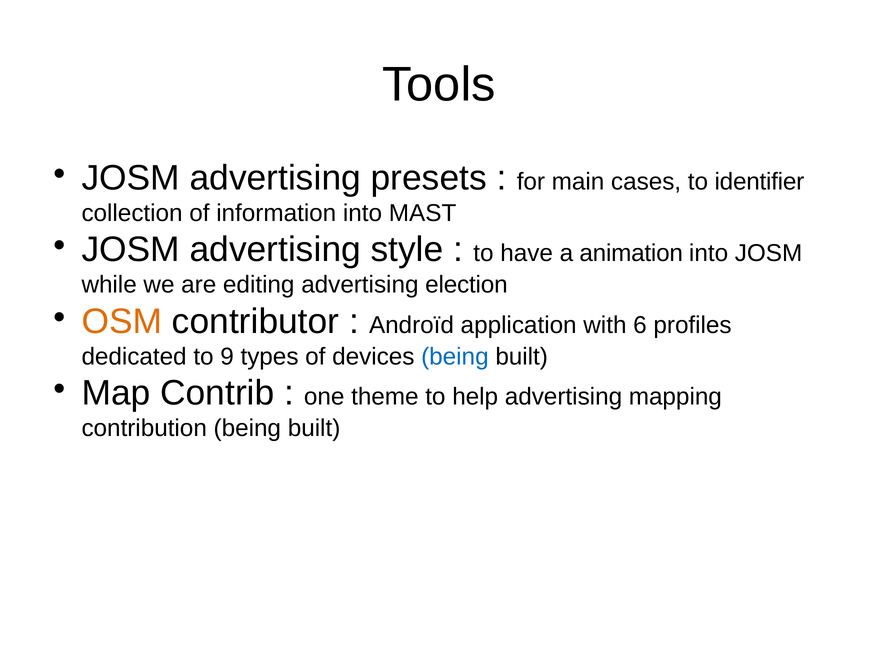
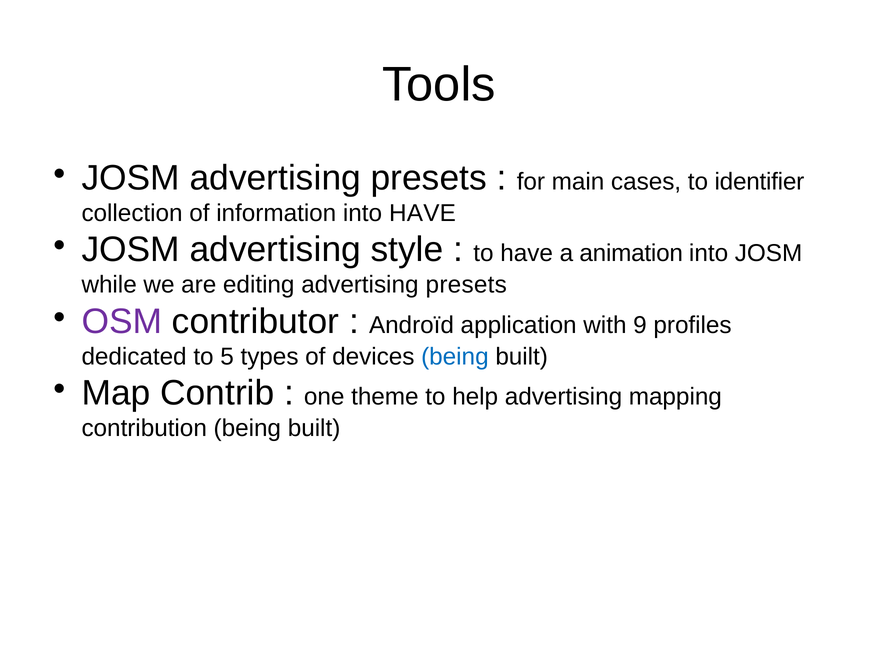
into MAST: MAST -> HAVE
editing advertising election: election -> presets
OSM colour: orange -> purple
6: 6 -> 9
9: 9 -> 5
